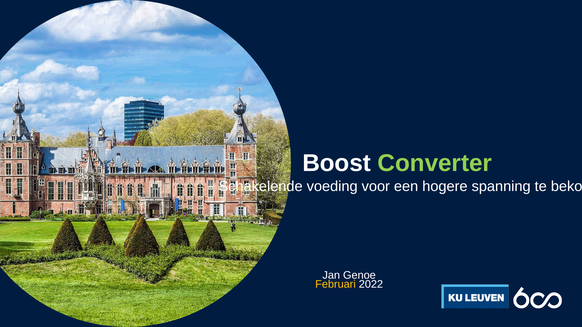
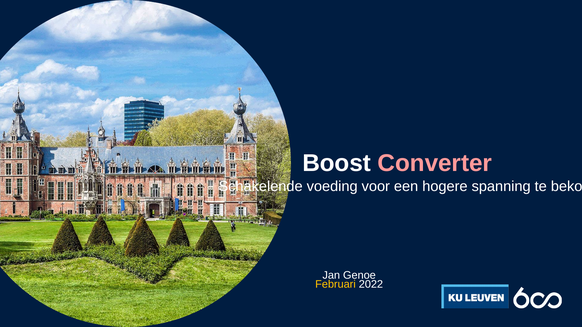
Converter colour: light green -> pink
